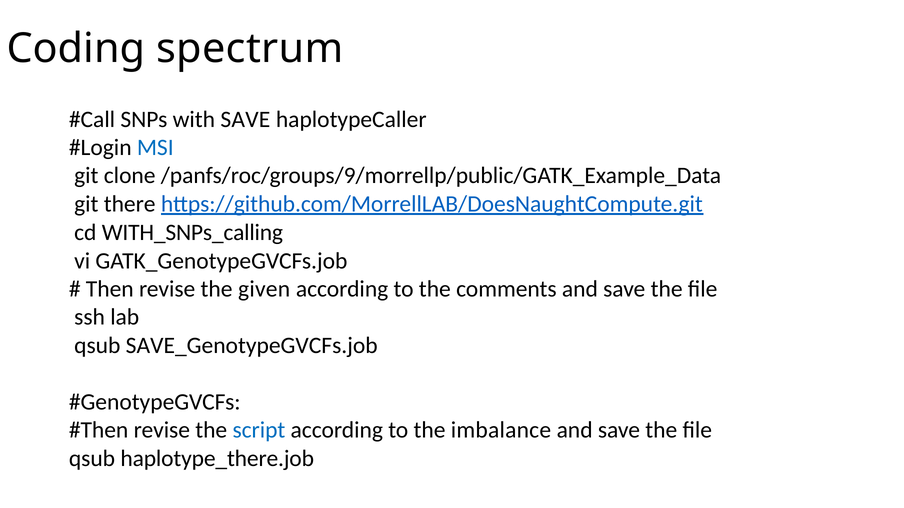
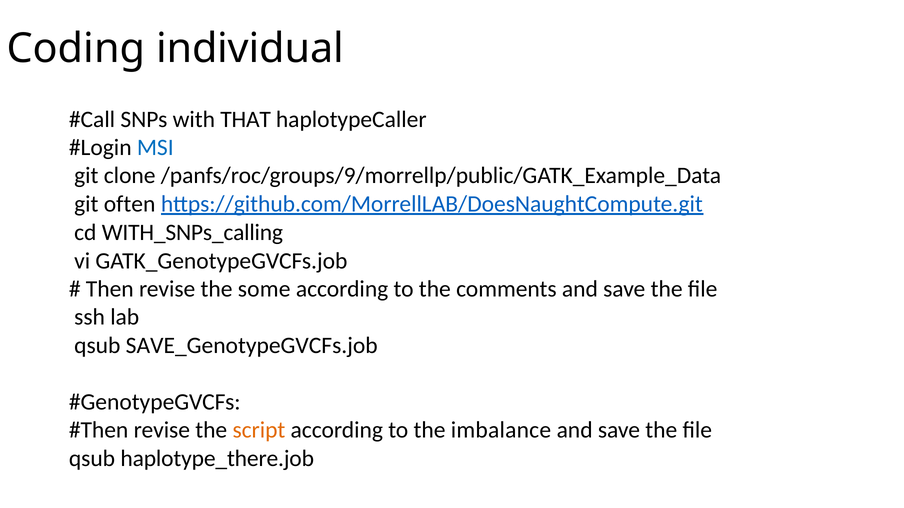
spectrum: spectrum -> individual
with SAVE: SAVE -> THAT
there: there -> often
given: given -> some
script colour: blue -> orange
